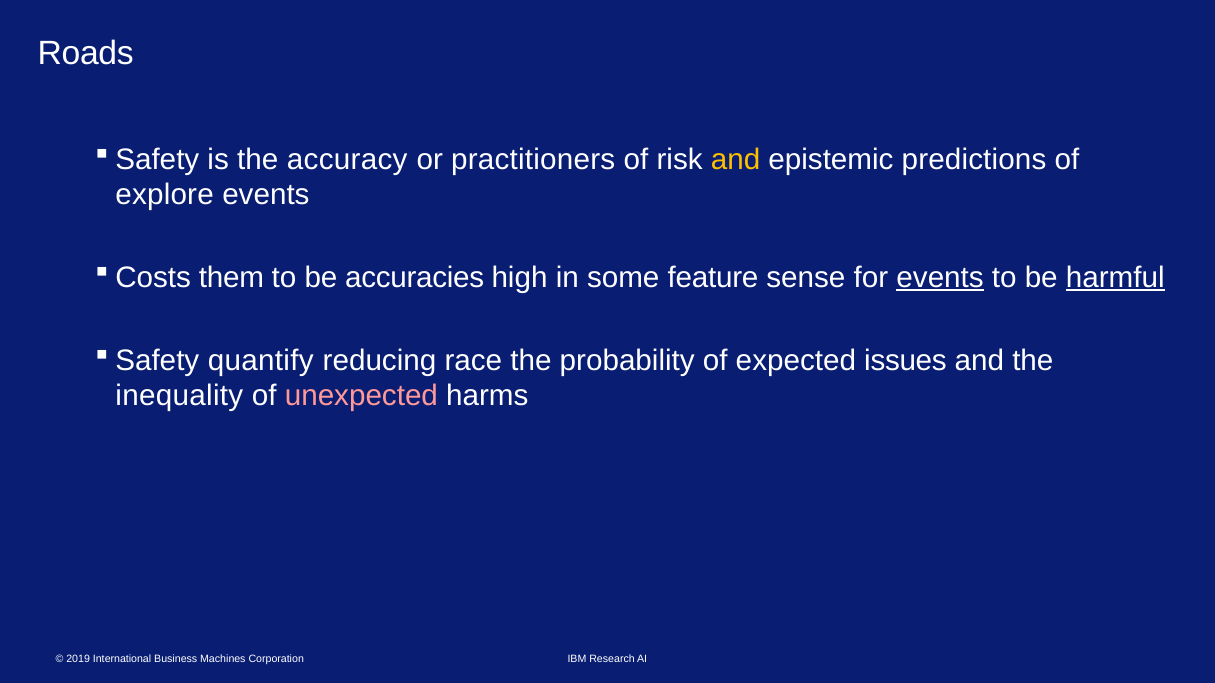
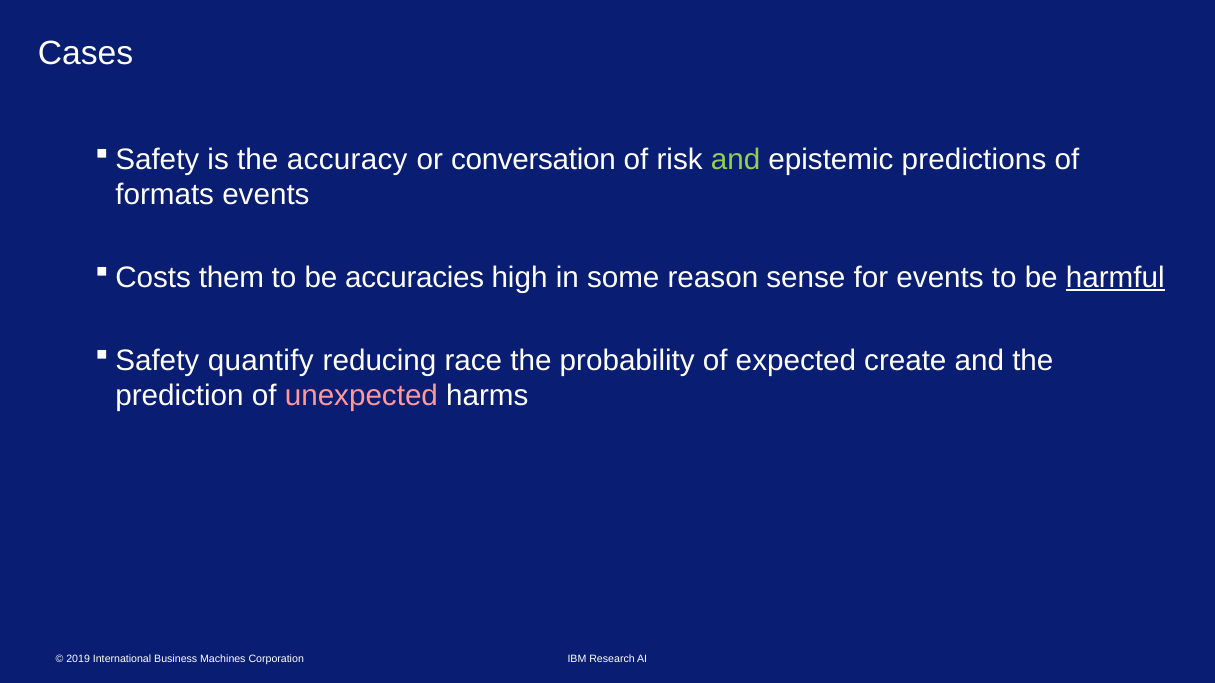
Roads: Roads -> Cases
practitioners: practitioners -> conversation
and at (736, 160) colour: yellow -> light green
explore: explore -> formats
feature: feature -> reason
events at (940, 278) underline: present -> none
issues: issues -> create
inequality: inequality -> prediction
